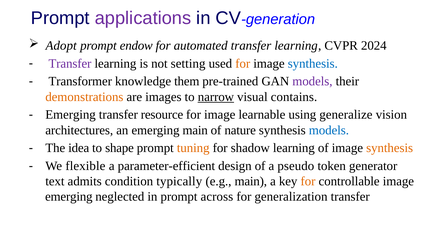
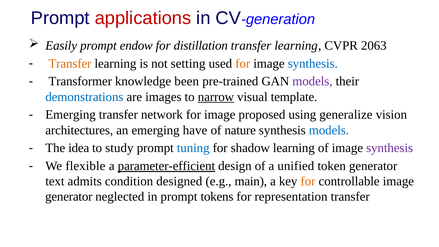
applications colour: purple -> red
Adopt: Adopt -> Easily
automated: automated -> distillation
2024: 2024 -> 2063
Transfer at (70, 63) colour: purple -> orange
them: them -> been
demonstrations colour: orange -> blue
contains: contains -> template
resource: resource -> network
learnable: learnable -> proposed
emerging main: main -> have
shape: shape -> study
tuning colour: orange -> blue
synthesis at (390, 148) colour: orange -> purple
parameter-efficient underline: none -> present
pseudo: pseudo -> unified
typically: typically -> designed
emerging at (69, 197): emerging -> generator
across: across -> tokens
generalization: generalization -> representation
